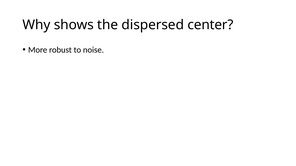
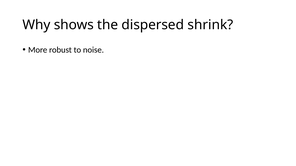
center: center -> shrink
